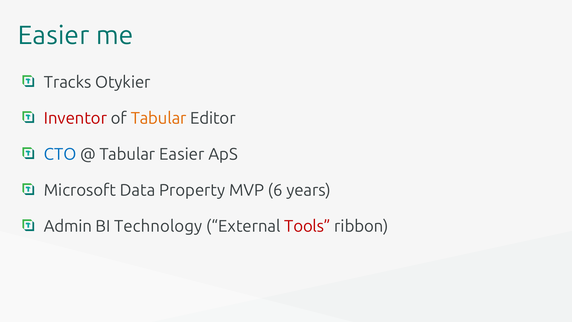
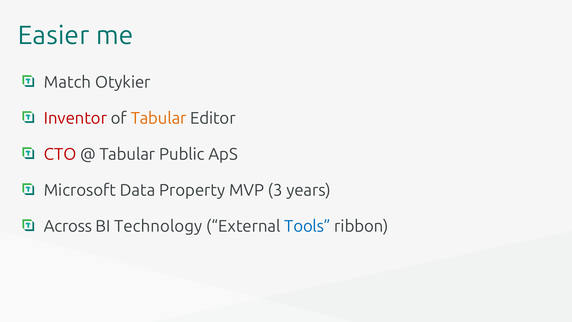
Tracks: Tracks -> Match
CTO colour: blue -> red
Tabular Easier: Easier -> Public
6: 6 -> 3
Admin: Admin -> Across
Tools colour: red -> blue
